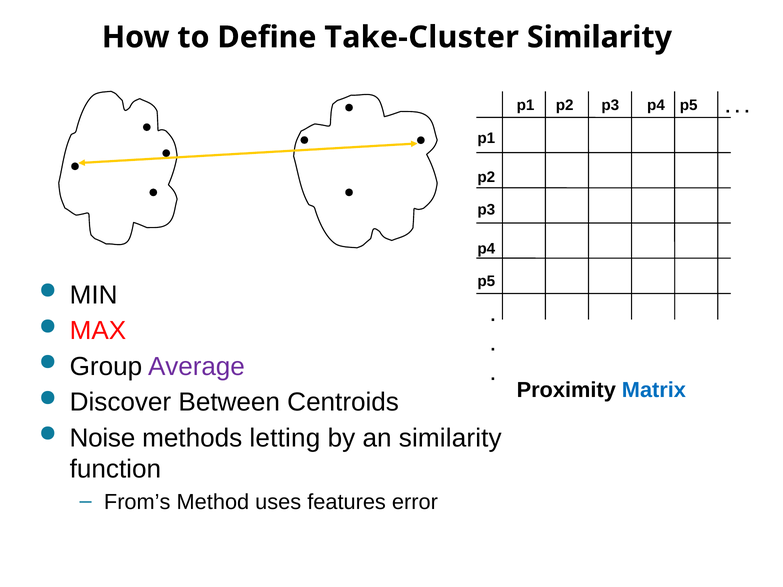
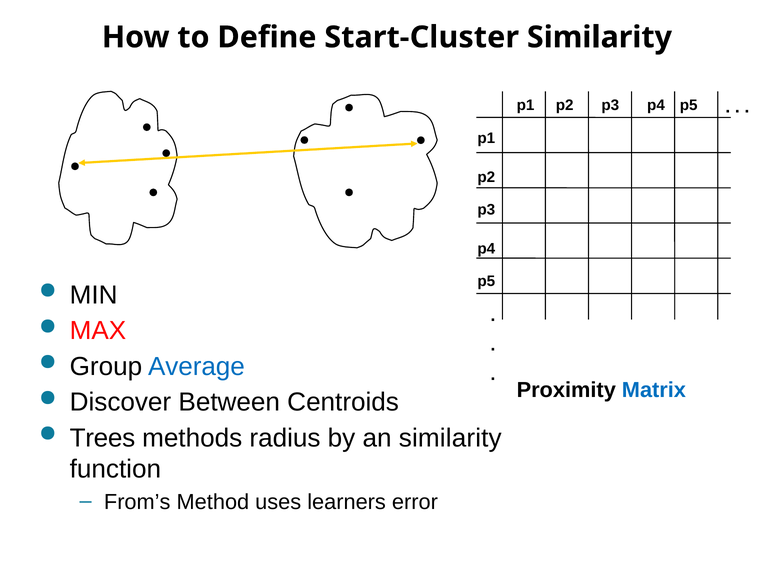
Take-Cluster: Take-Cluster -> Start-Cluster
Average colour: purple -> blue
Noise: Noise -> Trees
letting: letting -> radius
features: features -> learners
